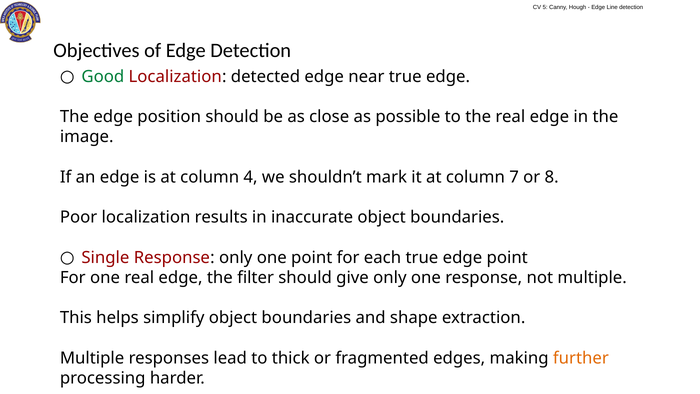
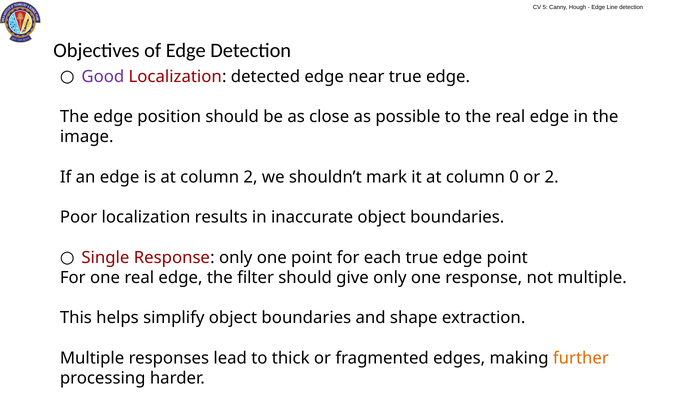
Good colour: green -> purple
column 4: 4 -> 2
7: 7 -> 0
or 8: 8 -> 2
